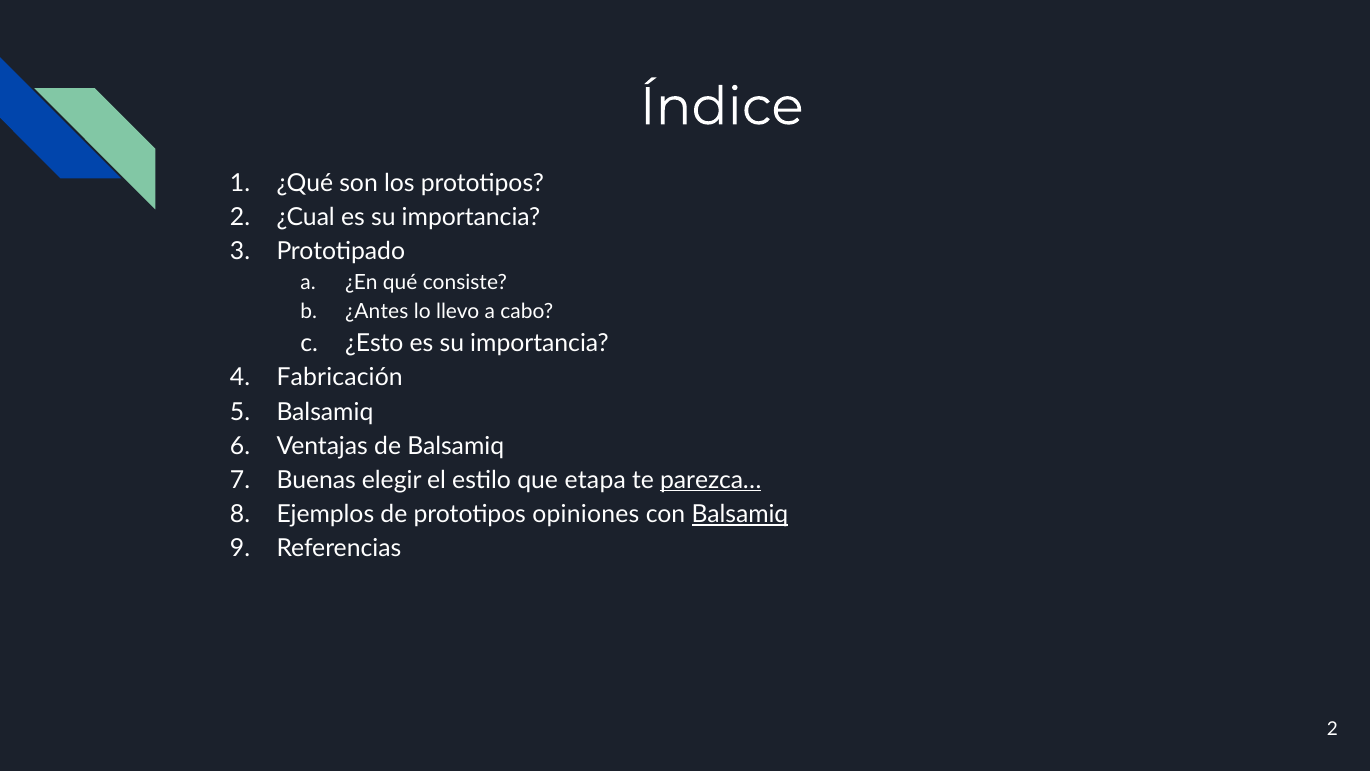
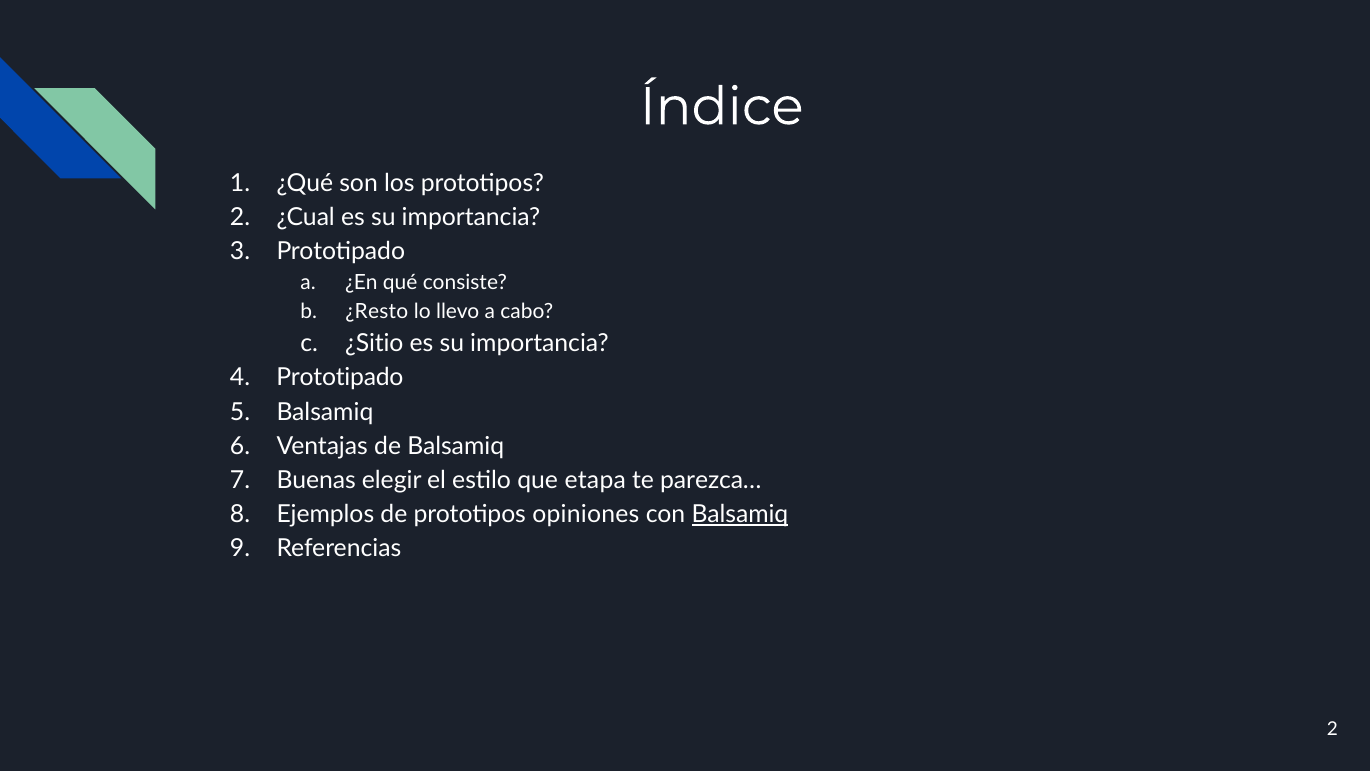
¿Antes: ¿Antes -> ¿Resto
¿Esto: ¿Esto -> ¿Sitio
Fabricación at (340, 378): Fabricación -> Prototipado
parezca… underline: present -> none
